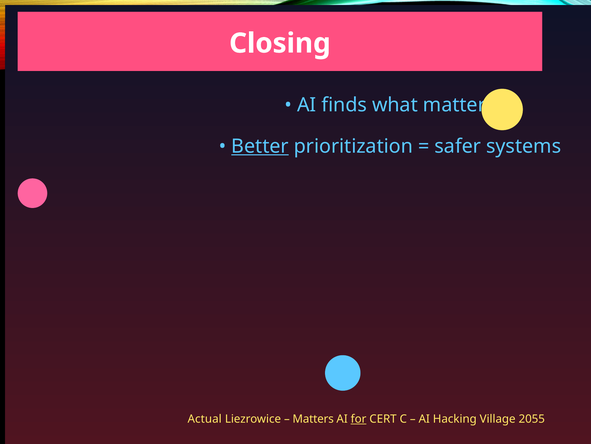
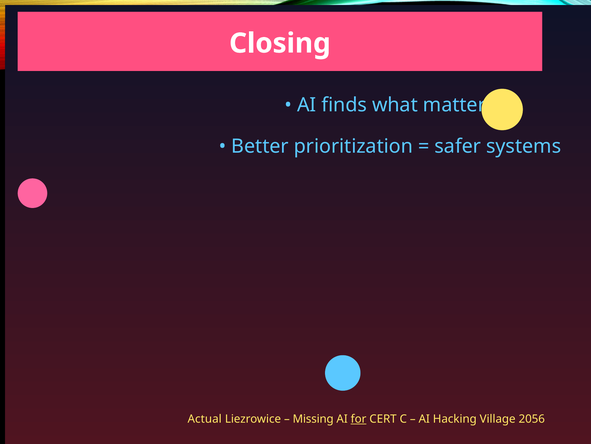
Better underline: present -> none
Matters at (313, 418): Matters -> Missing
2055: 2055 -> 2056
